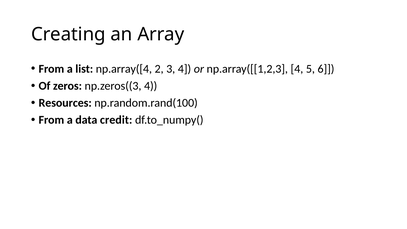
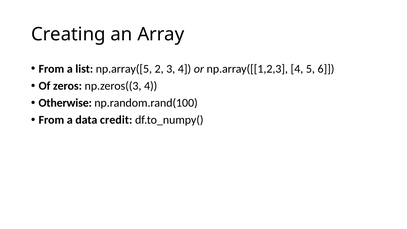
np.array([4: np.array([4 -> np.array([5
Resources: Resources -> Otherwise
